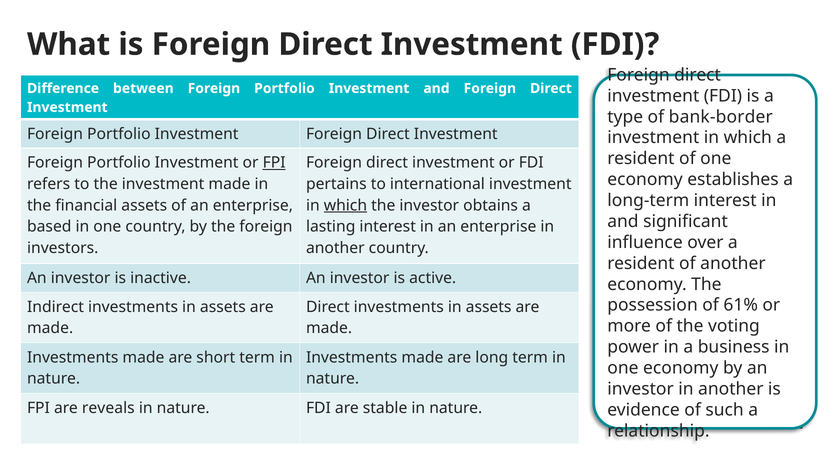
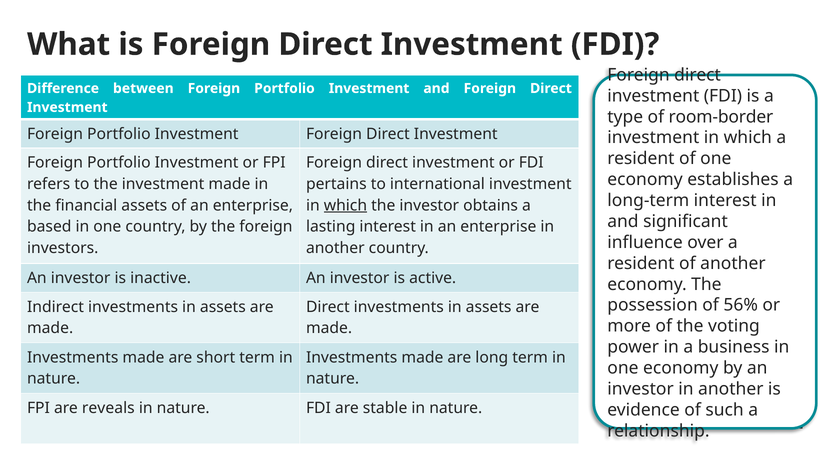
bank-border: bank-border -> room-border
FPI at (274, 163) underline: present -> none
61%: 61% -> 56%
